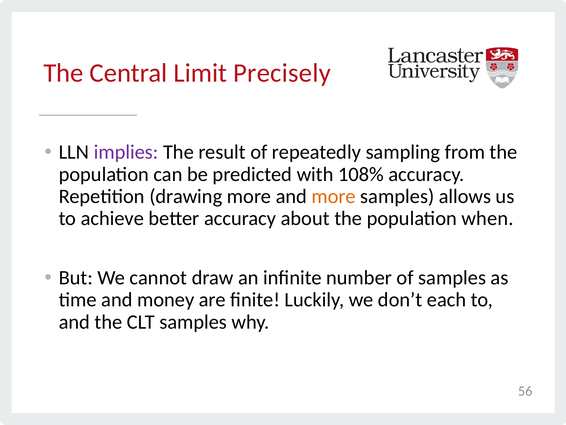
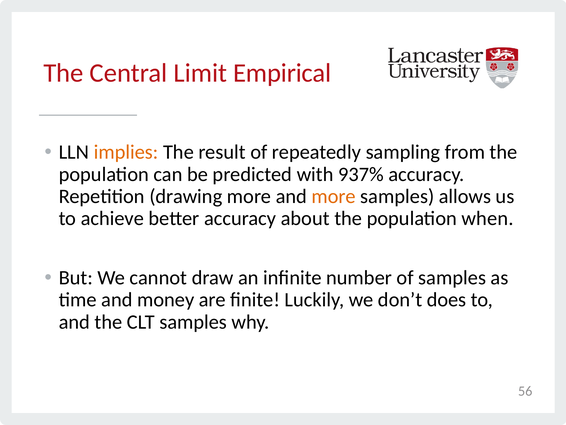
Precisely: Precisely -> Empirical
implies colour: purple -> orange
108%: 108% -> 937%
each: each -> does
